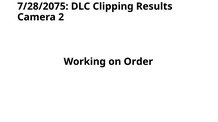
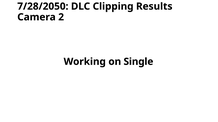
7/28/2075: 7/28/2075 -> 7/28/2050
Order: Order -> Single
